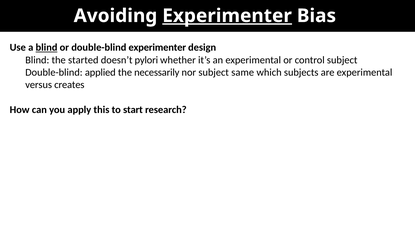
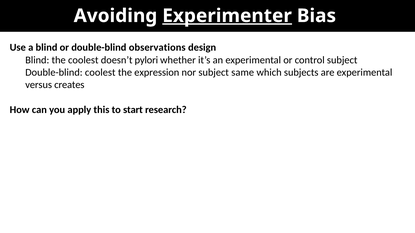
blind at (47, 48) underline: present -> none
double-blind experimenter: experimenter -> observations
the started: started -> coolest
Double-blind applied: applied -> coolest
necessarily: necessarily -> expression
